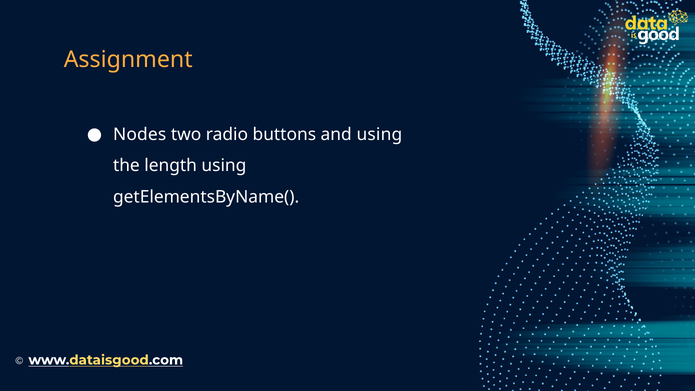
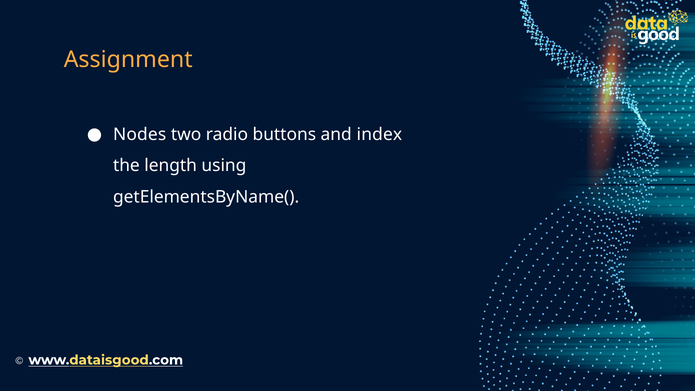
and using: using -> index
